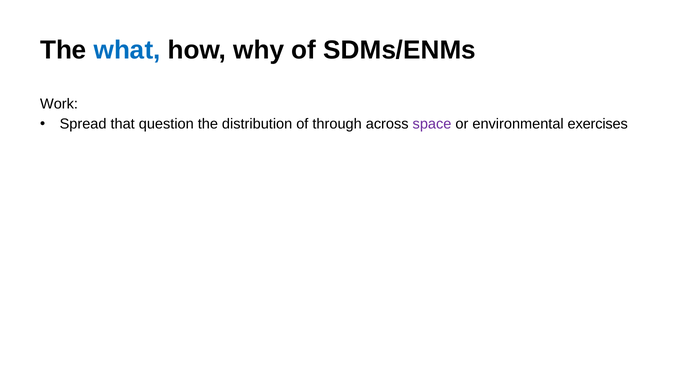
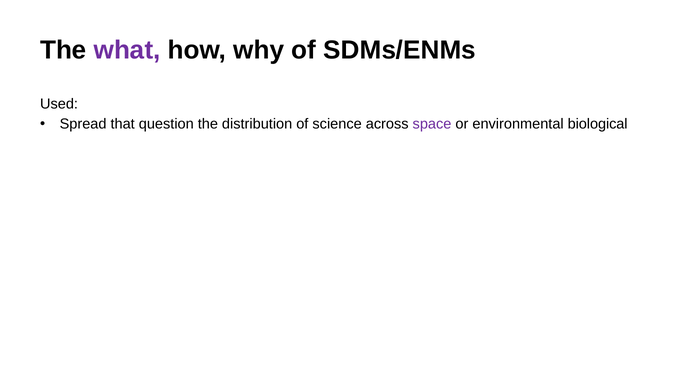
what colour: blue -> purple
Work: Work -> Used
through: through -> science
exercises: exercises -> biological
